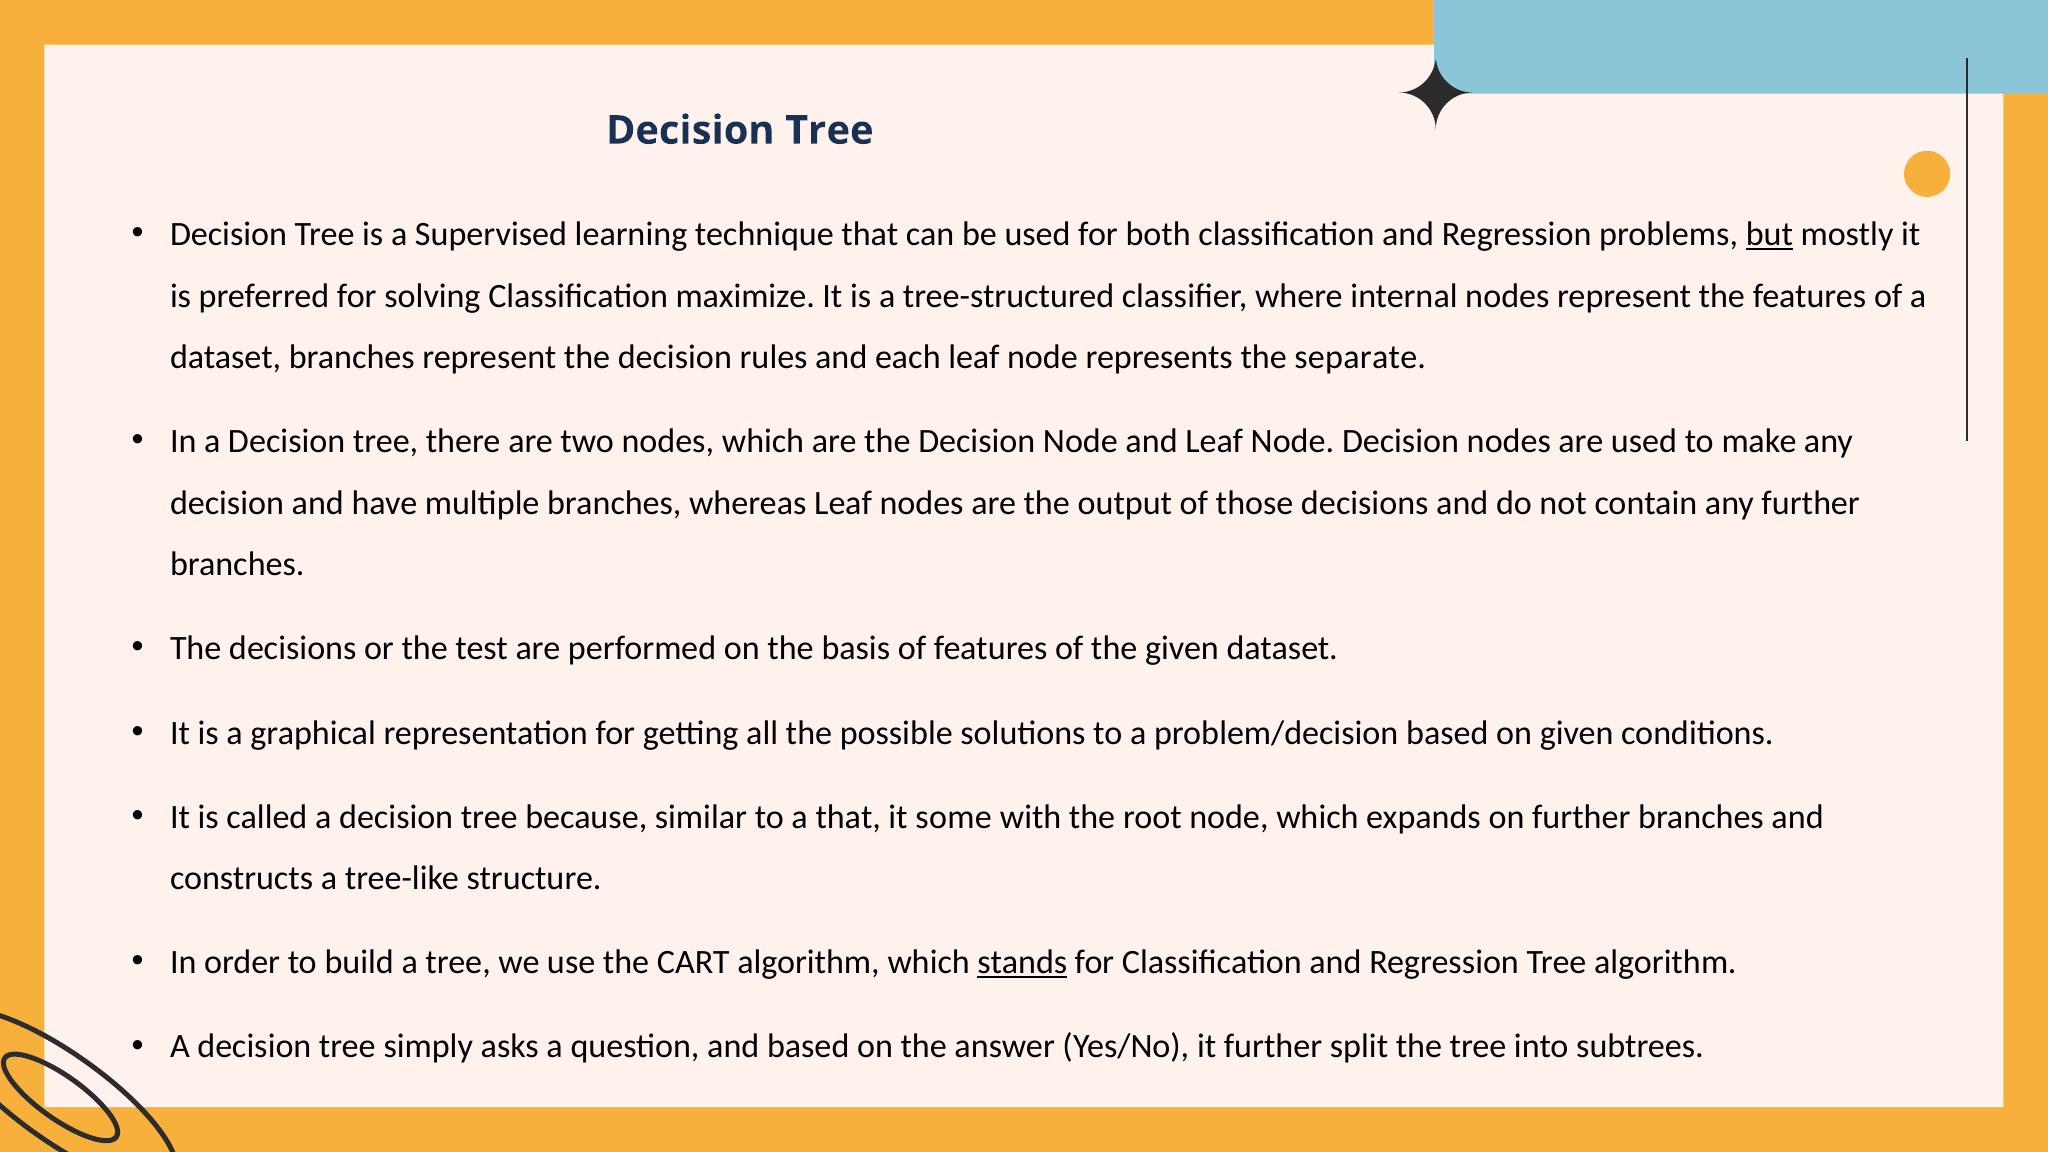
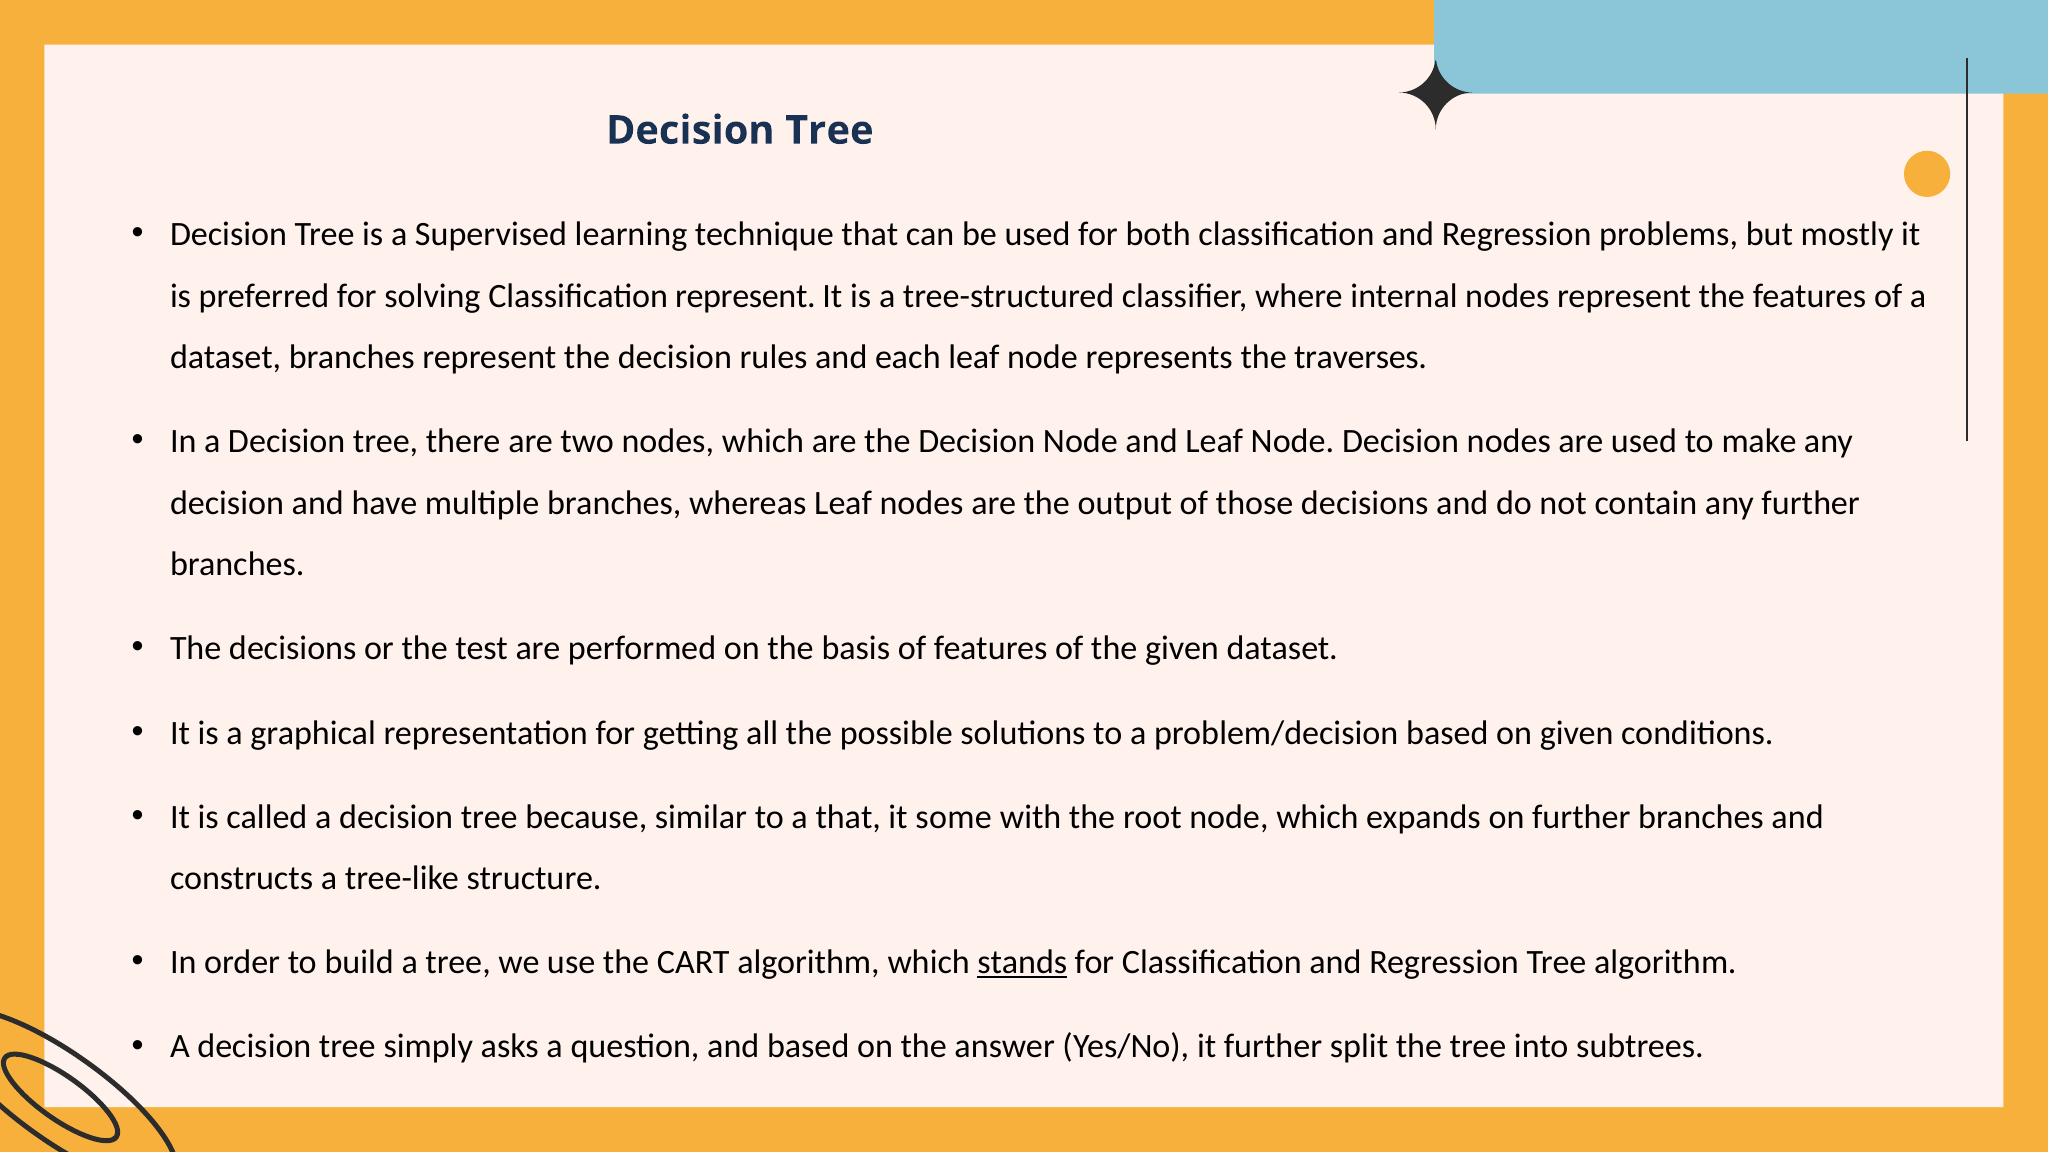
but underline: present -> none
Classification maximize: maximize -> represent
separate: separate -> traverses
